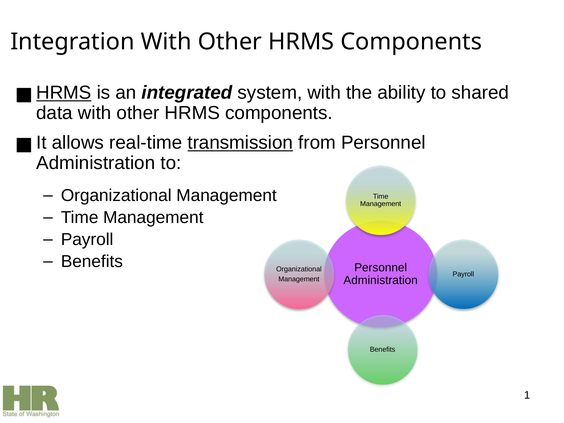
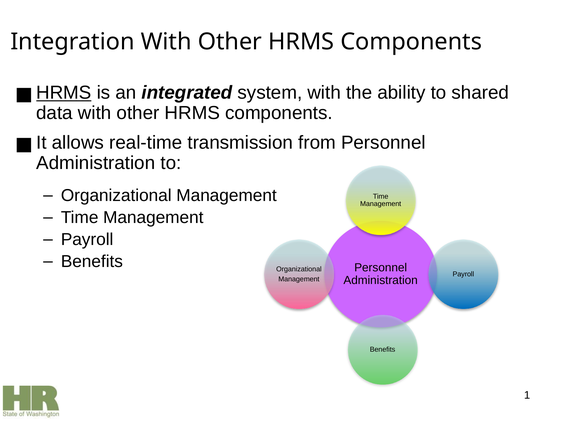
transmission underline: present -> none
